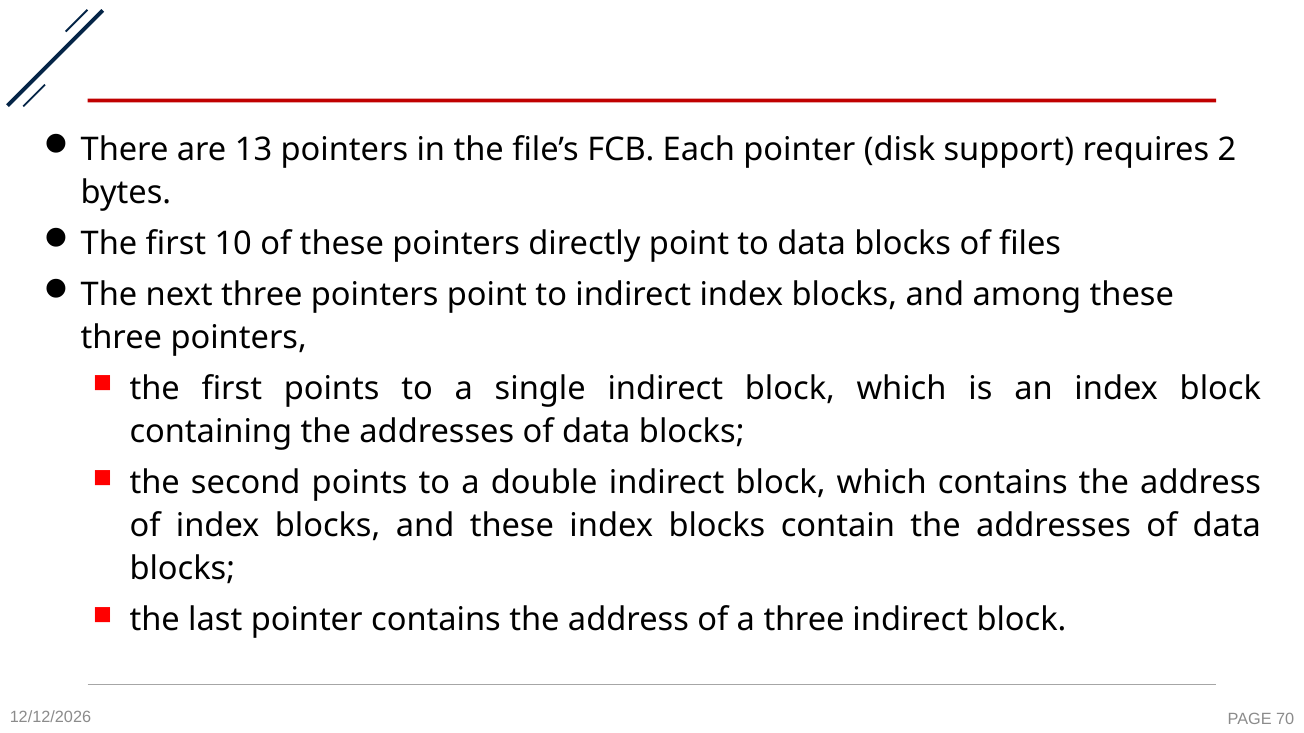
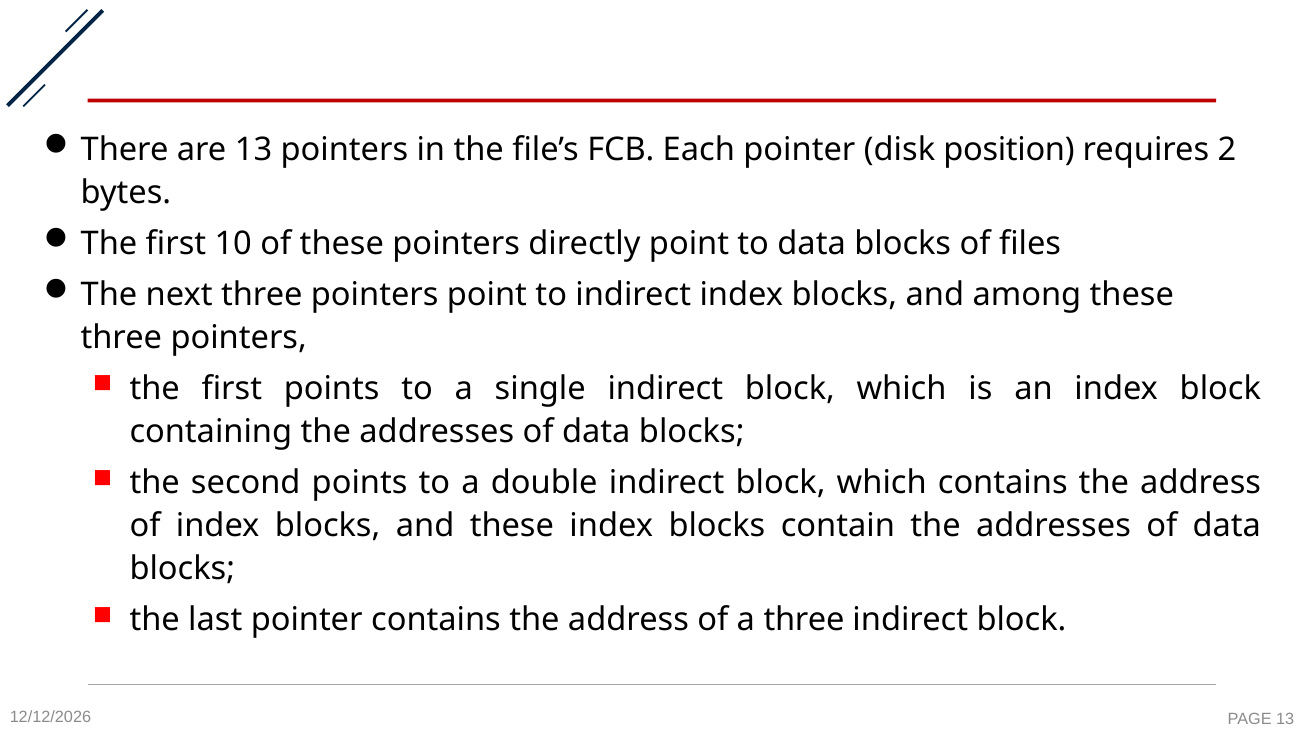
support: support -> position
PAGE 70: 70 -> 13
